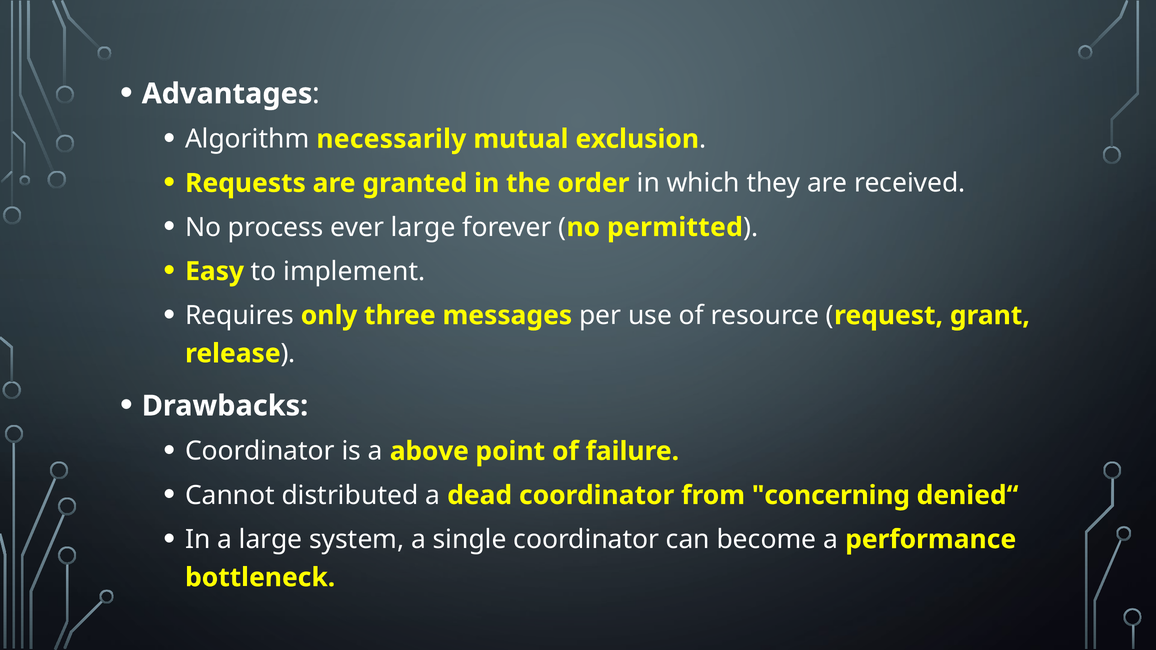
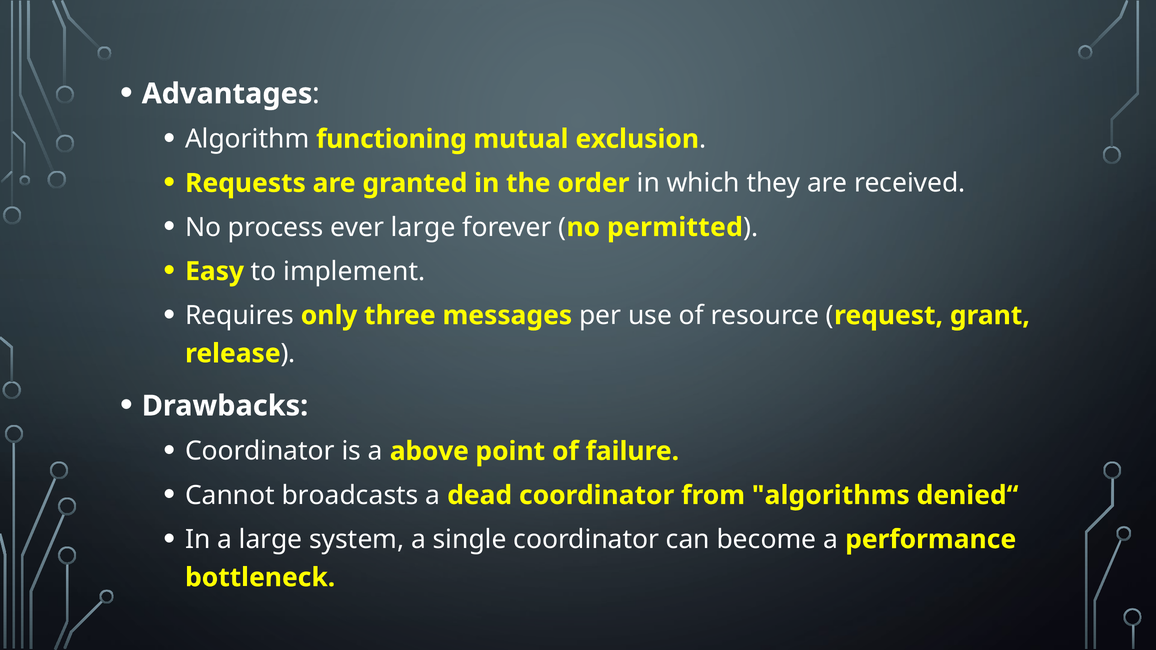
necessarily: necessarily -> functioning
distributed: distributed -> broadcasts
concerning: concerning -> algorithms
